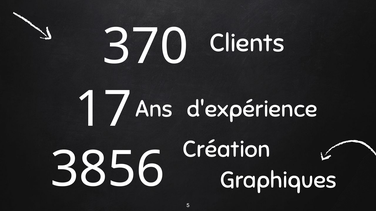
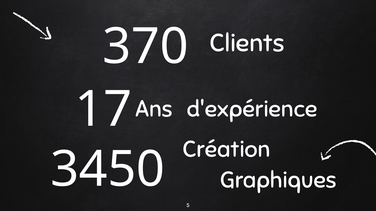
3856: 3856 -> 3450
